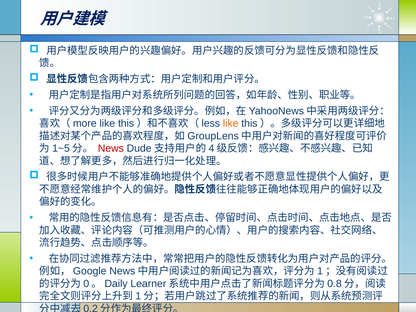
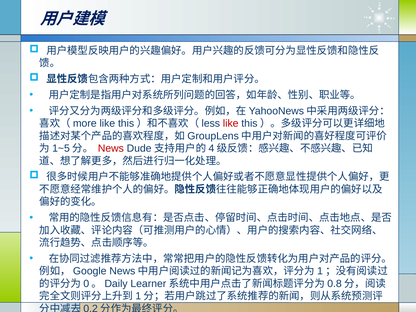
like at (231, 123) colour: orange -> red
